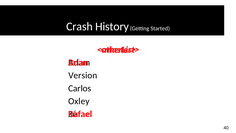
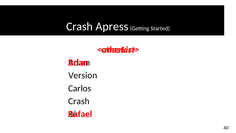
History: History -> Apress
Oxley at (79, 101): Oxley -> Crash
